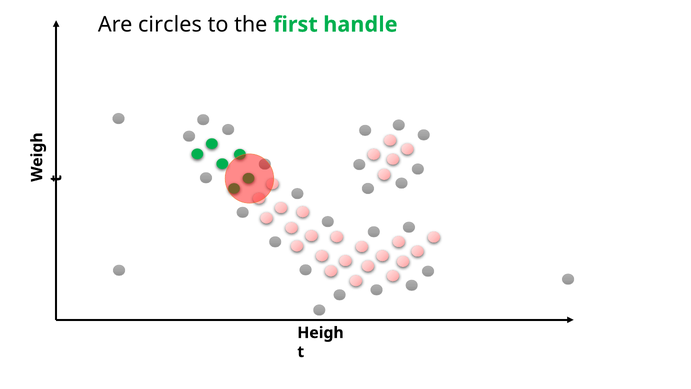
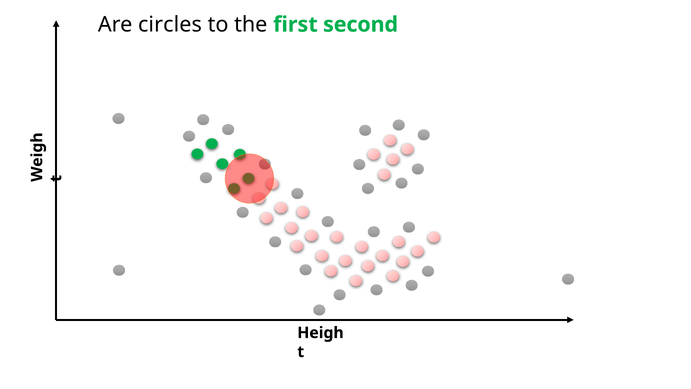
handle: handle -> second
